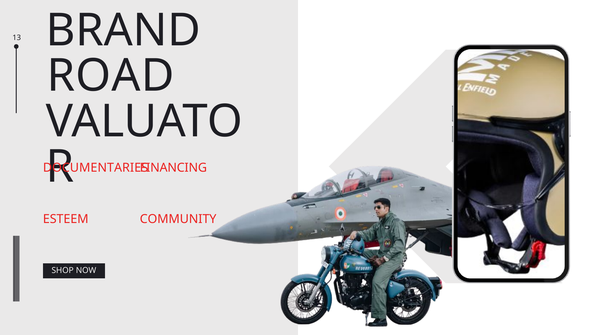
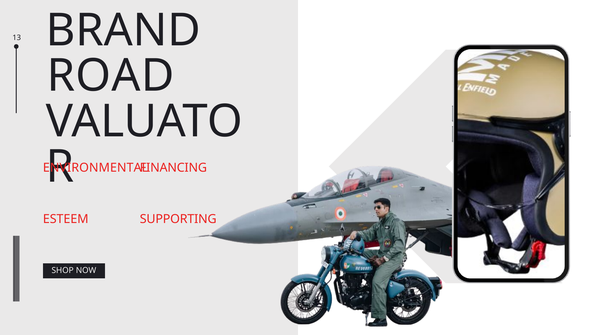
DOCUMENTARIES: DOCUMENTARIES -> ENVIRONMENTAL
COMMUNITY: COMMUNITY -> SUPPORTING
